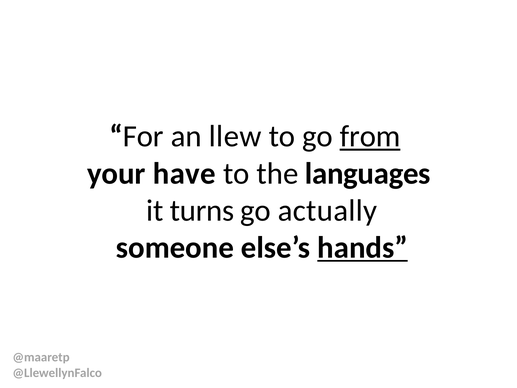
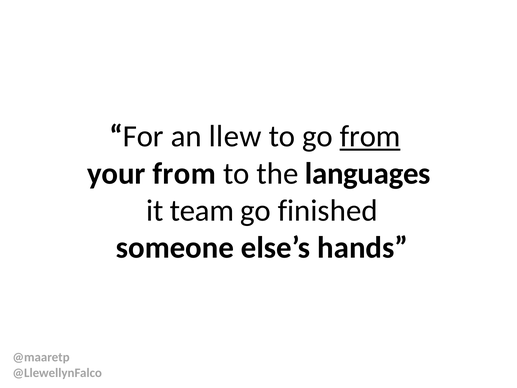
your have: have -> from
turns: turns -> team
actually: actually -> finished
hands underline: present -> none
